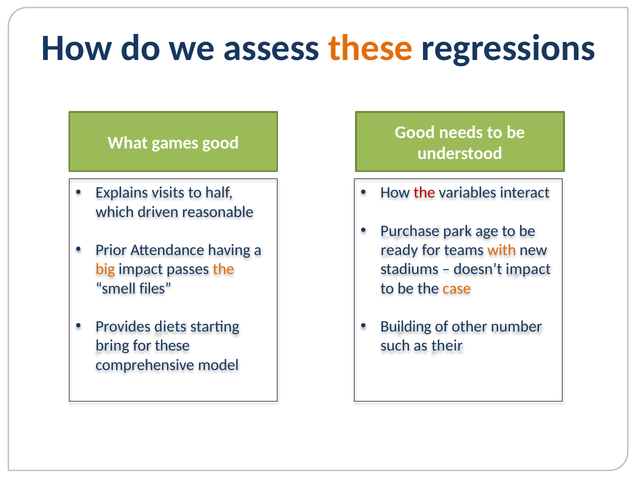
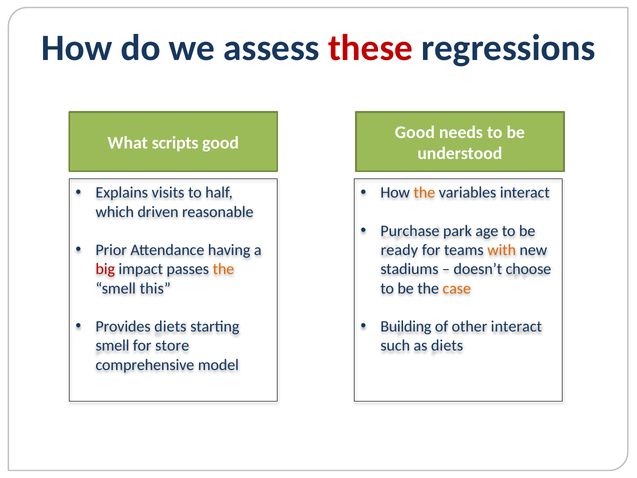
these at (371, 48) colour: orange -> red
games: games -> scripts
the at (424, 193) colour: red -> orange
big colour: orange -> red
doesn’t impact: impact -> choose
files: files -> this
other number: number -> interact
bring at (112, 345): bring -> smell
for these: these -> store
as their: their -> diets
